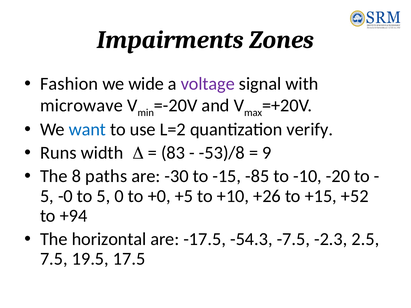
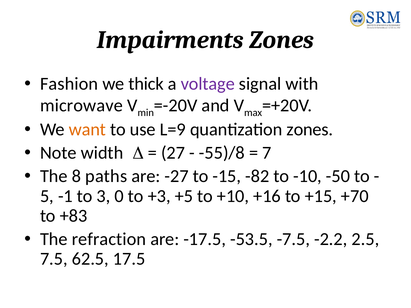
wide: wide -> thick
want colour: blue -> orange
L=2: L=2 -> L=9
quantization verify: verify -> zones
Runs: Runs -> Note
83: 83 -> 27
-53)/8: -53)/8 -> -55)/8
9: 9 -> 7
-30: -30 -> -27
-85: -85 -> -82
-20: -20 -> -50
-0: -0 -> -1
to 5: 5 -> 3
+0: +0 -> +3
+26: +26 -> +16
+52: +52 -> +70
+94: +94 -> +83
horizontal: horizontal -> refraction
-54.3: -54.3 -> -53.5
-2.3: -2.3 -> -2.2
19.5: 19.5 -> 62.5
